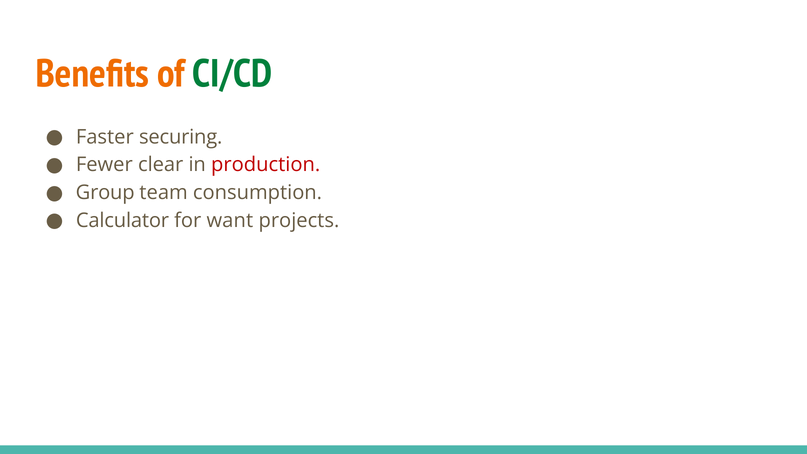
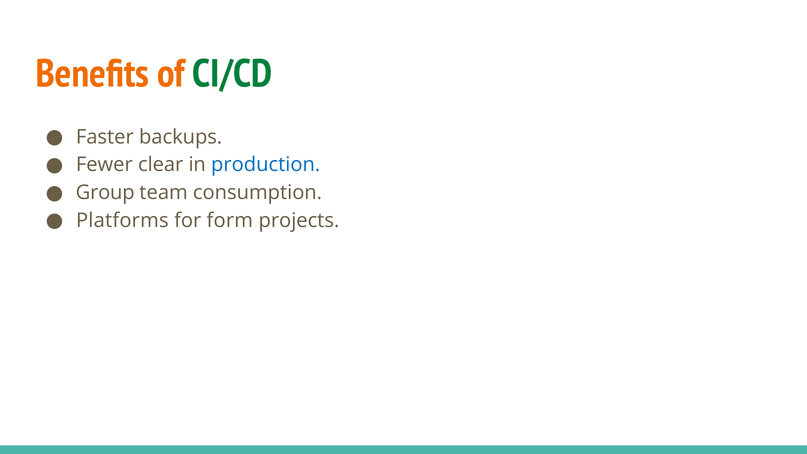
securing: securing -> backups
production colour: red -> blue
Calculator: Calculator -> Platforms
want: want -> form
